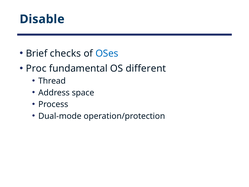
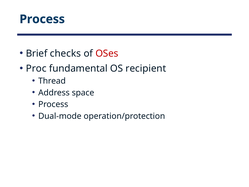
Disable at (42, 19): Disable -> Process
OSes colour: blue -> red
different: different -> recipient
